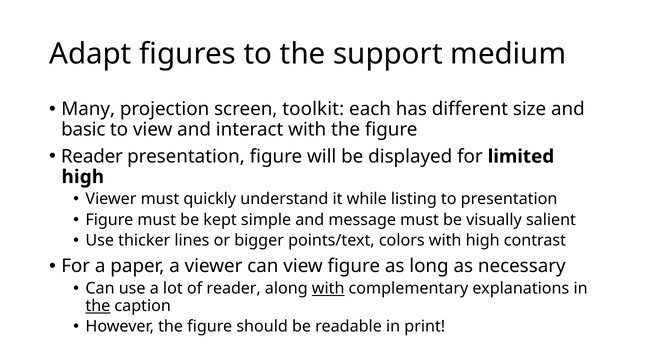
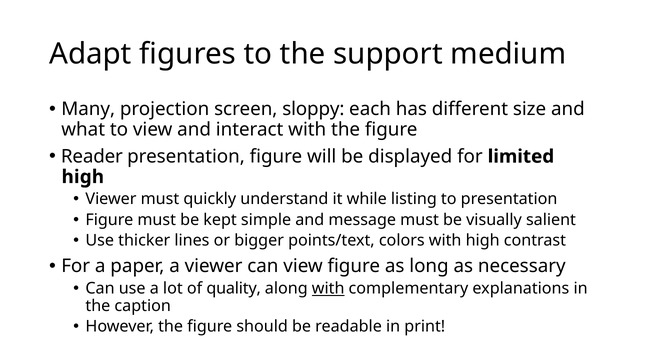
toolkit: toolkit -> sloppy
basic: basic -> what
of reader: reader -> quality
the at (98, 306) underline: present -> none
